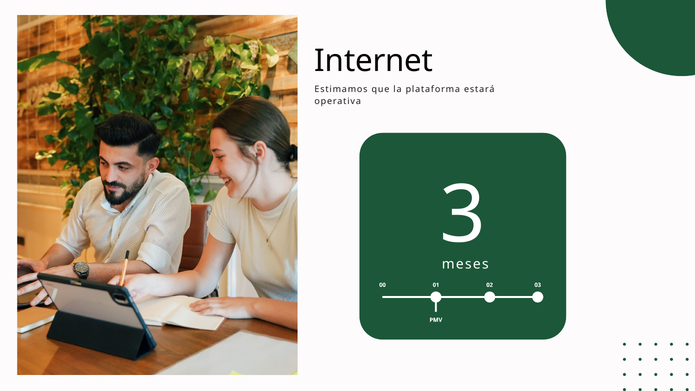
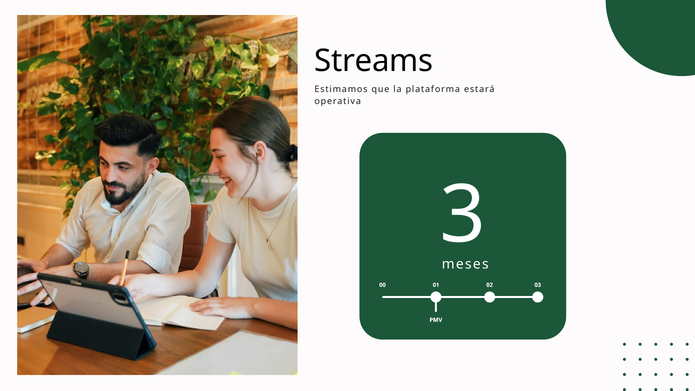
Internet: Internet -> Streams
